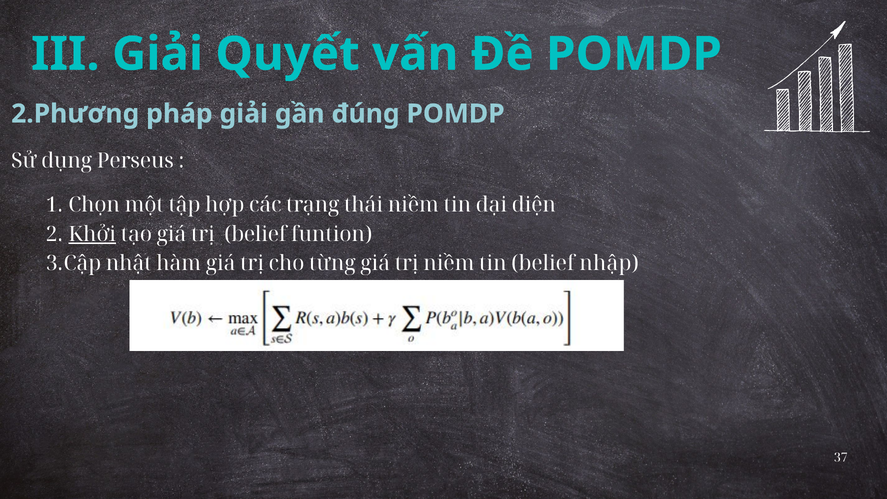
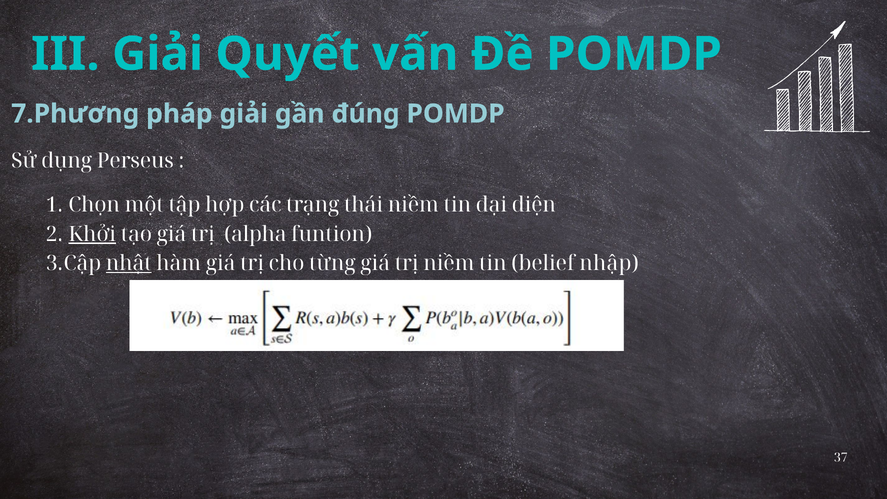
2.Phương: 2.Phương -> 7.Phương
trị belief: belief -> alpha
nhật underline: none -> present
